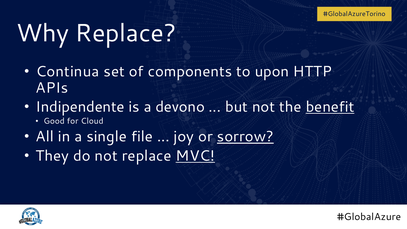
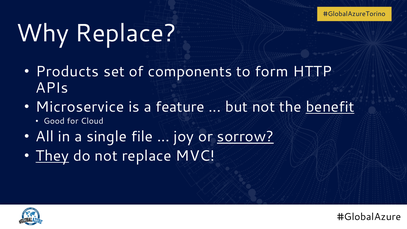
Continua: Continua -> Products
upon: upon -> form
Indipendente: Indipendente -> Microservice
devono: devono -> feature
They underline: none -> present
MVC underline: present -> none
